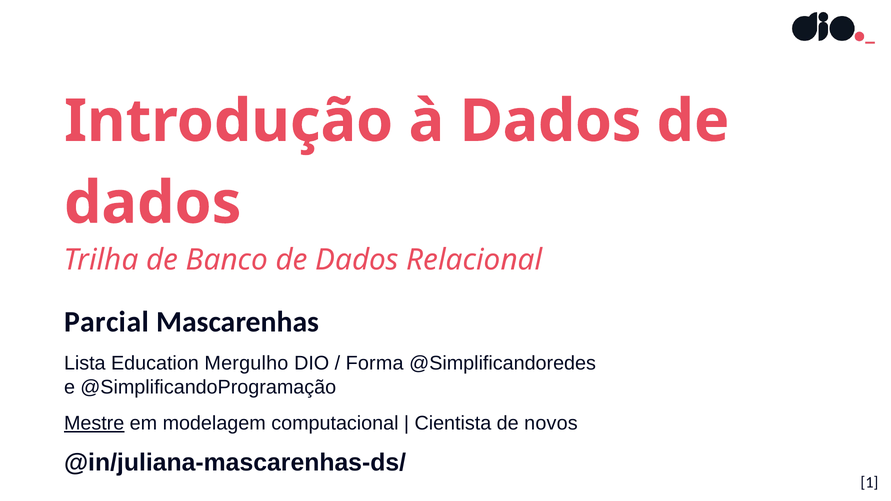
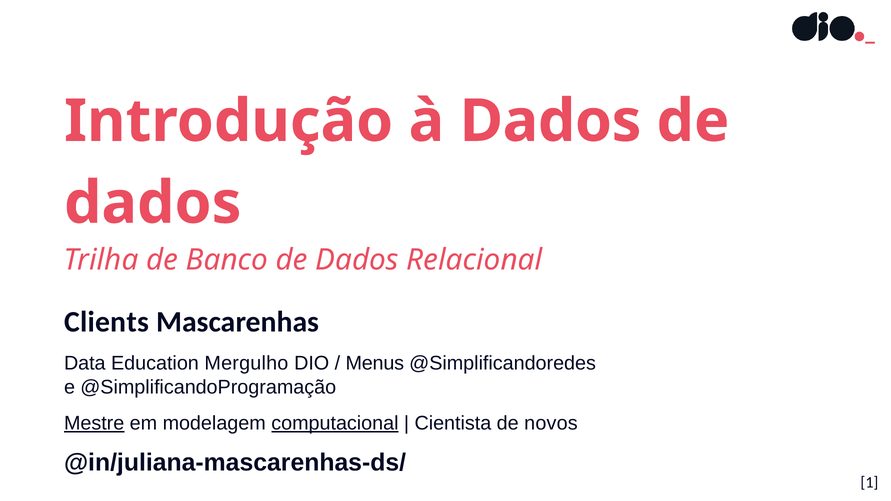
Parcial: Parcial -> Clients
Lista: Lista -> Data
Forma: Forma -> Menus
computacional underline: none -> present
